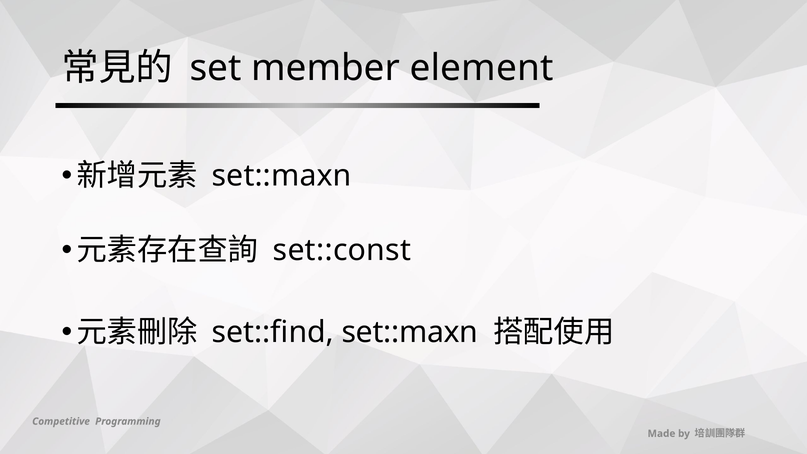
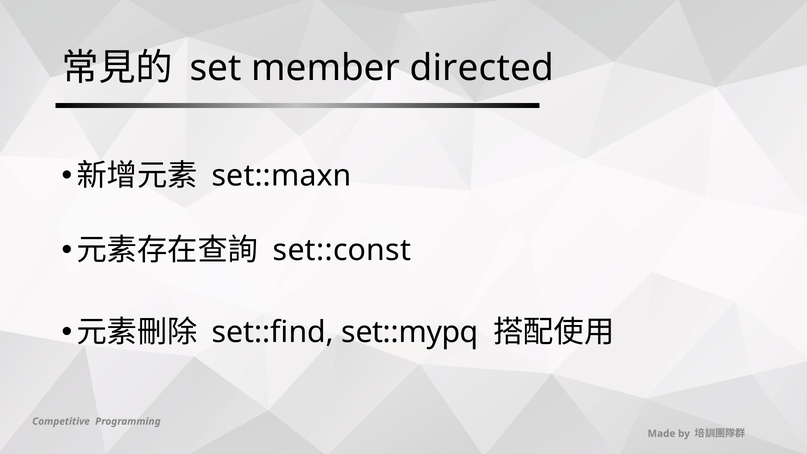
element: element -> directed
set::find set::maxn: set::maxn -> set::mypq
